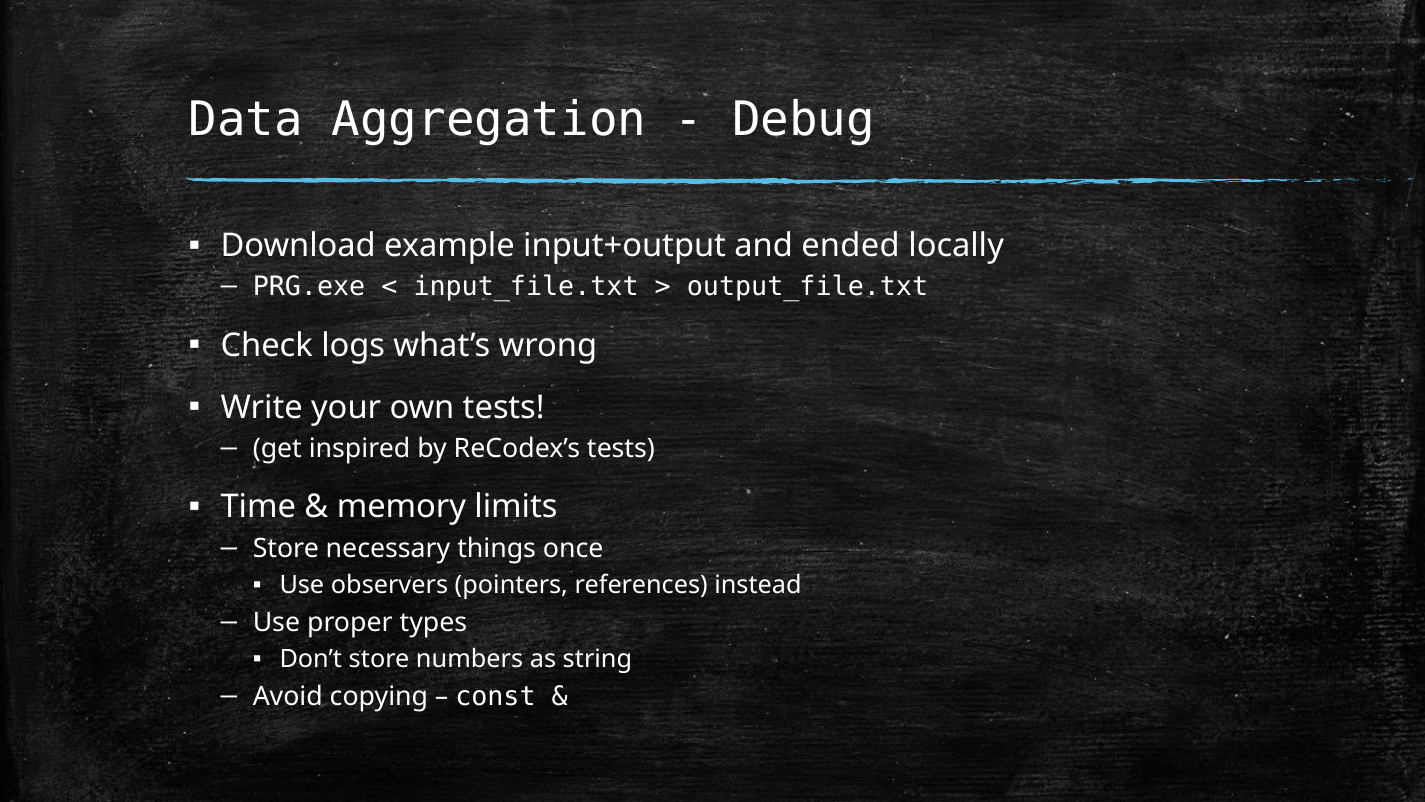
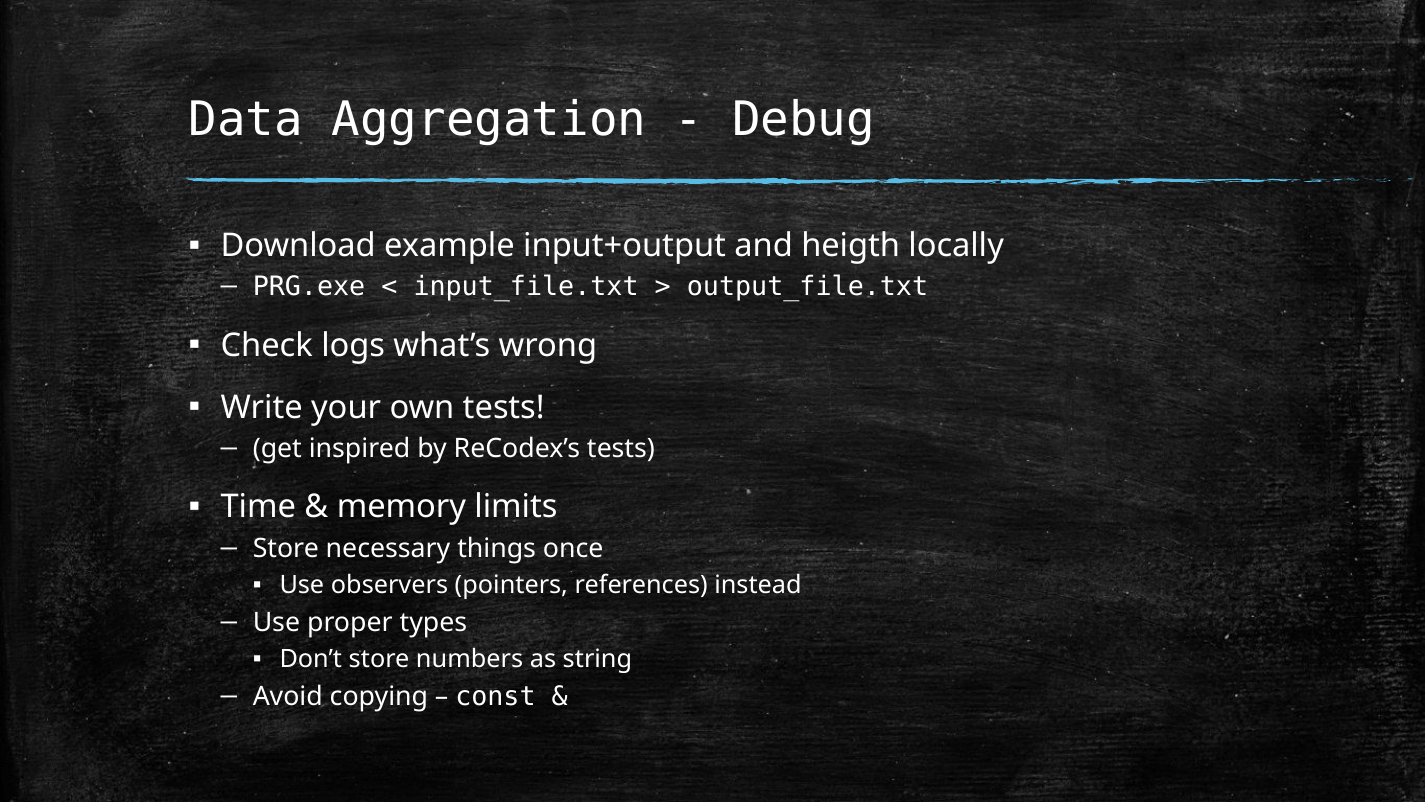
ended: ended -> heigth
